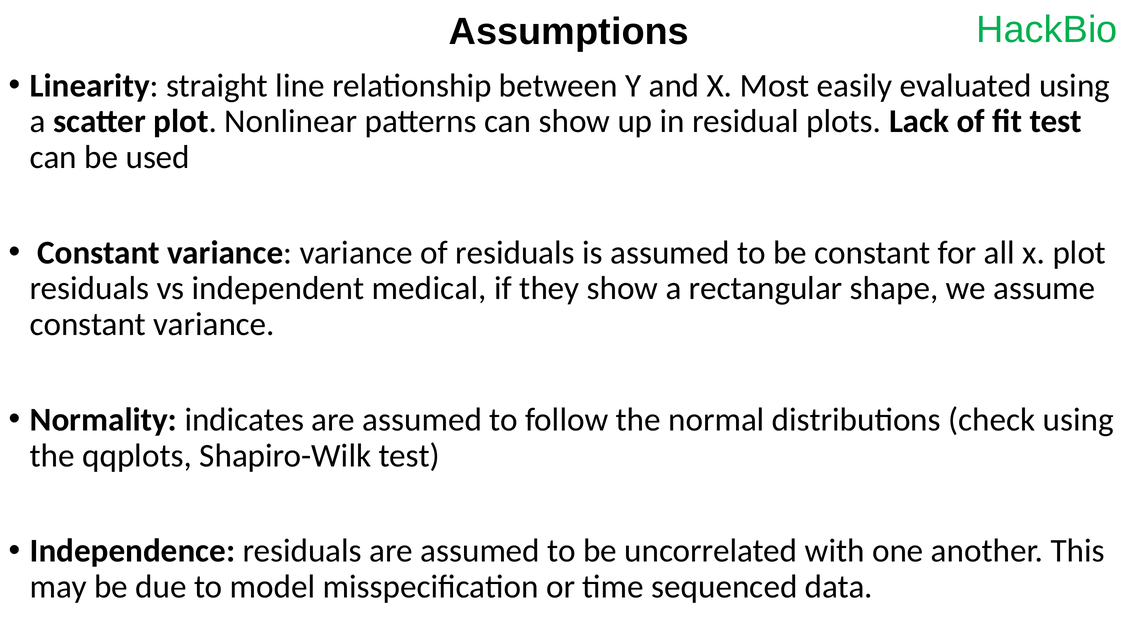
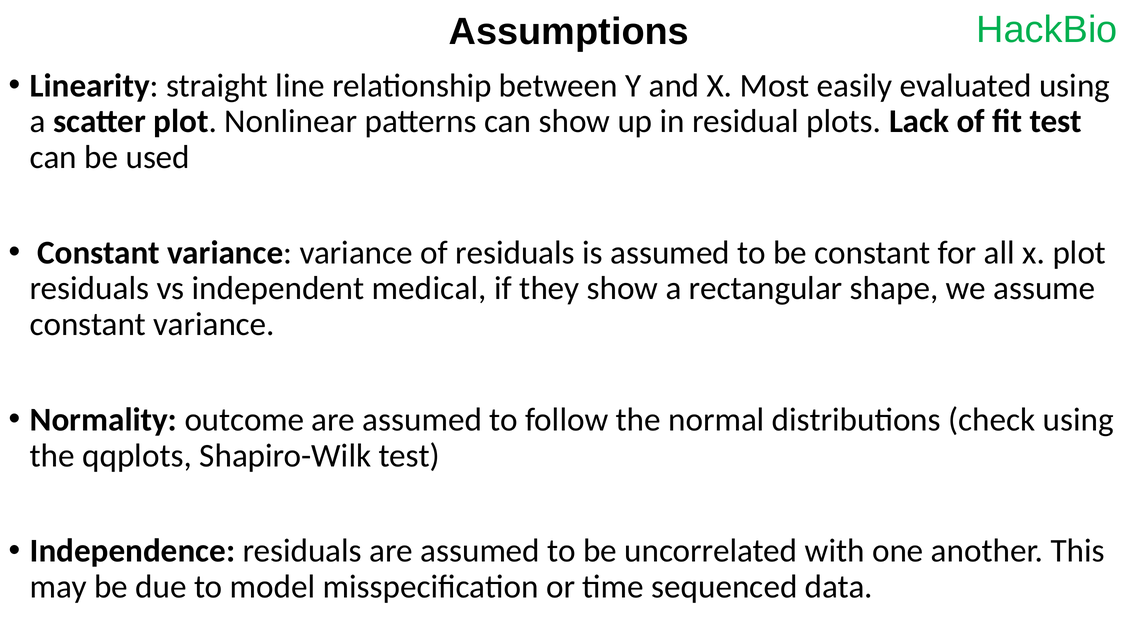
indicates: indicates -> outcome
